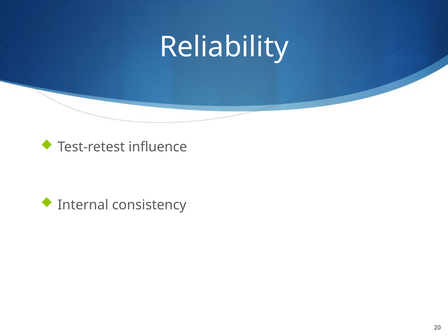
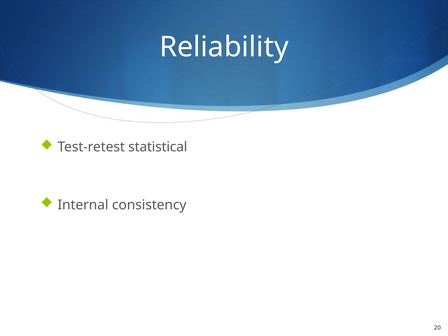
influence: influence -> statistical
